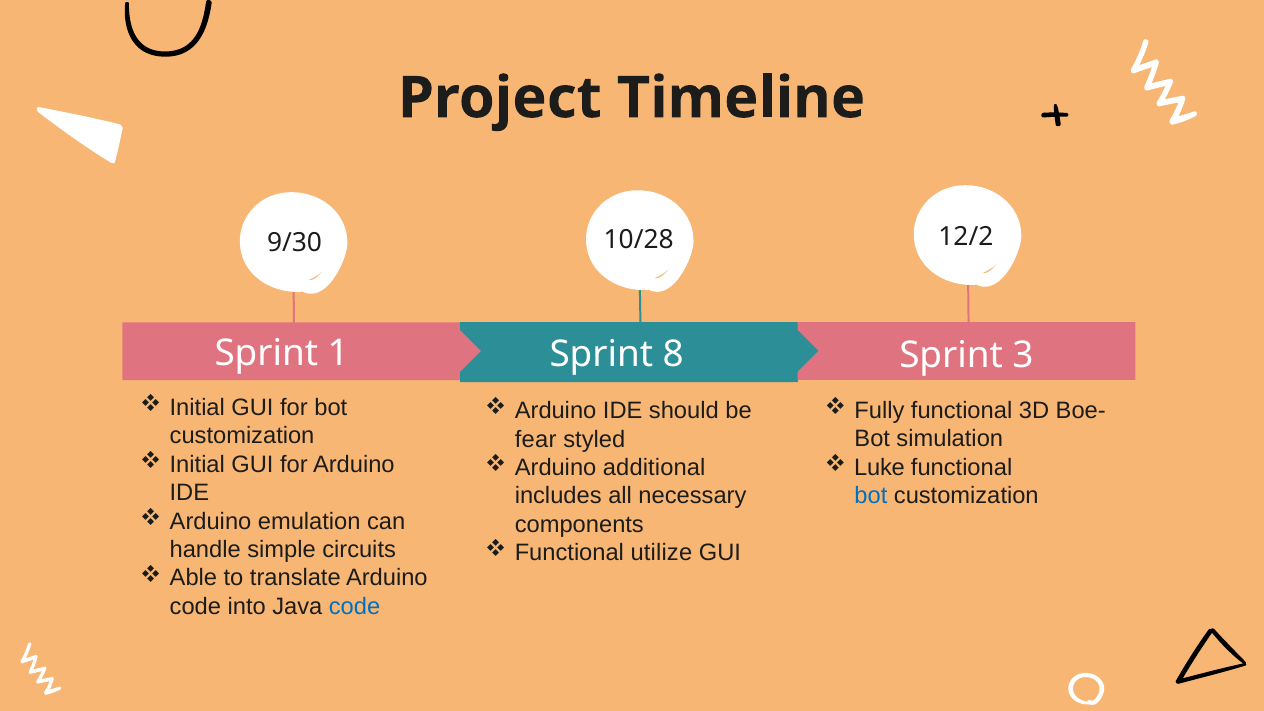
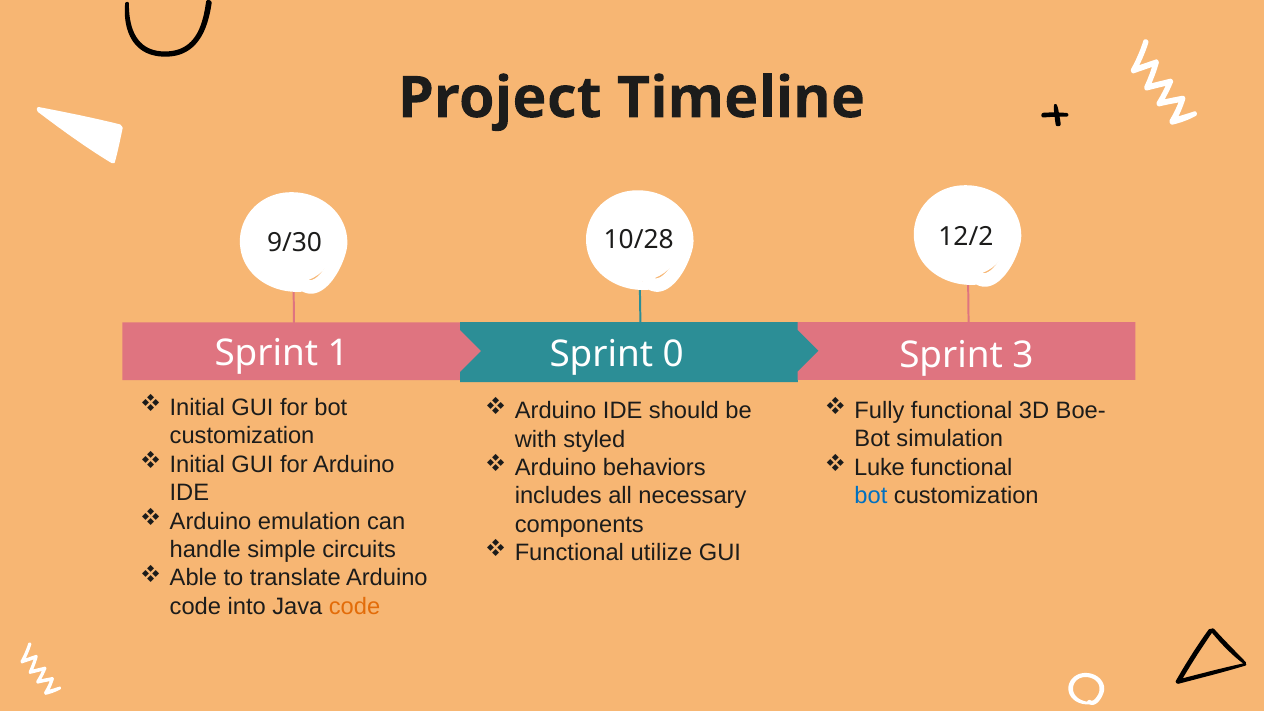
8: 8 -> 0
fear: fear -> with
additional: additional -> behaviors
code at (355, 607) colour: blue -> orange
